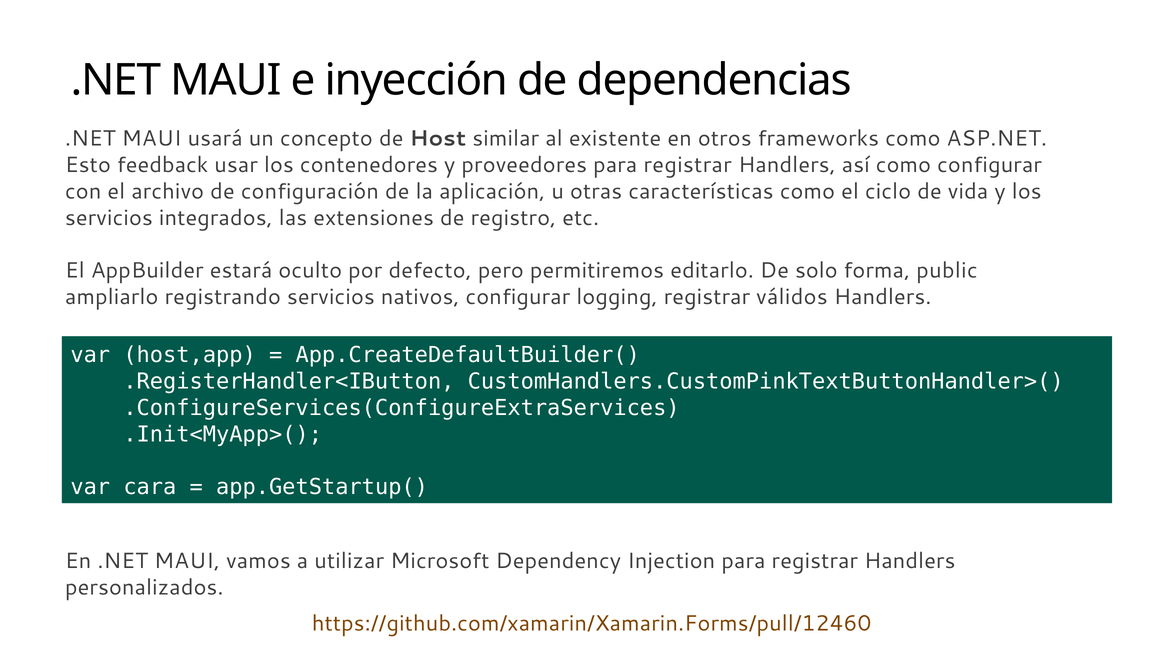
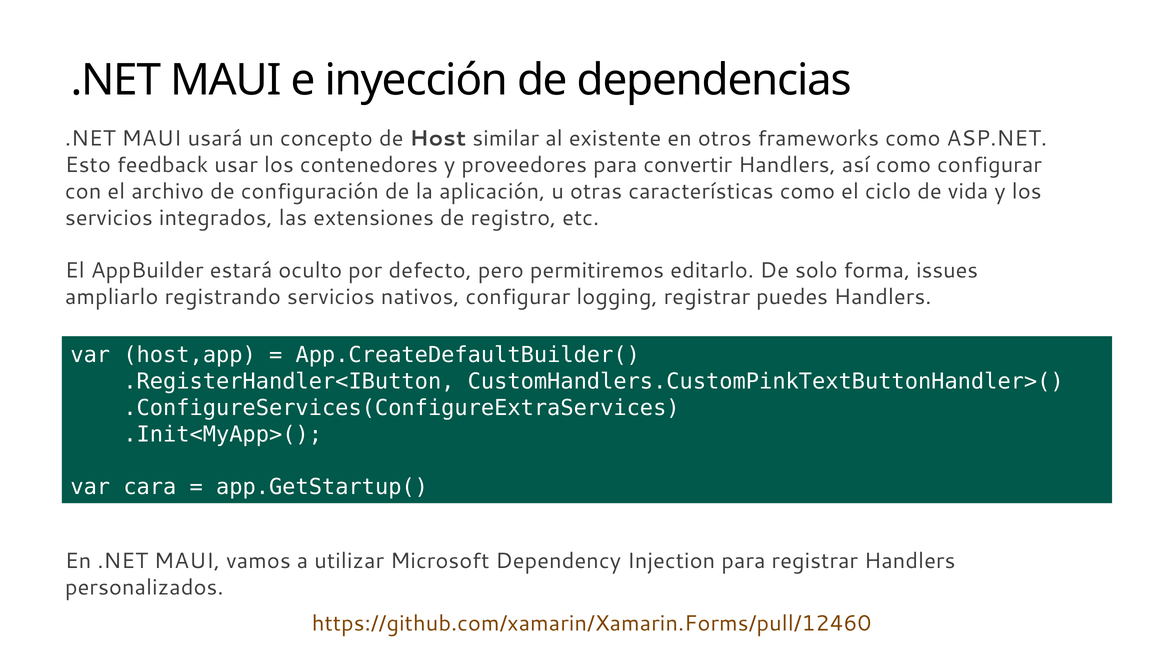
proveedores para registrar: registrar -> convertir
public: public -> issues
válidos: válidos -> puedes
